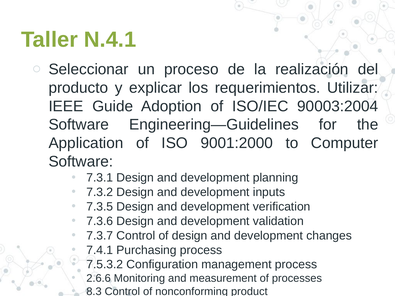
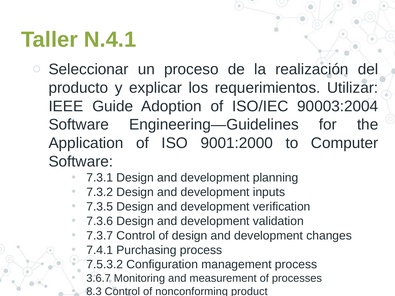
2.6.6: 2.6.6 -> 3.6.7
